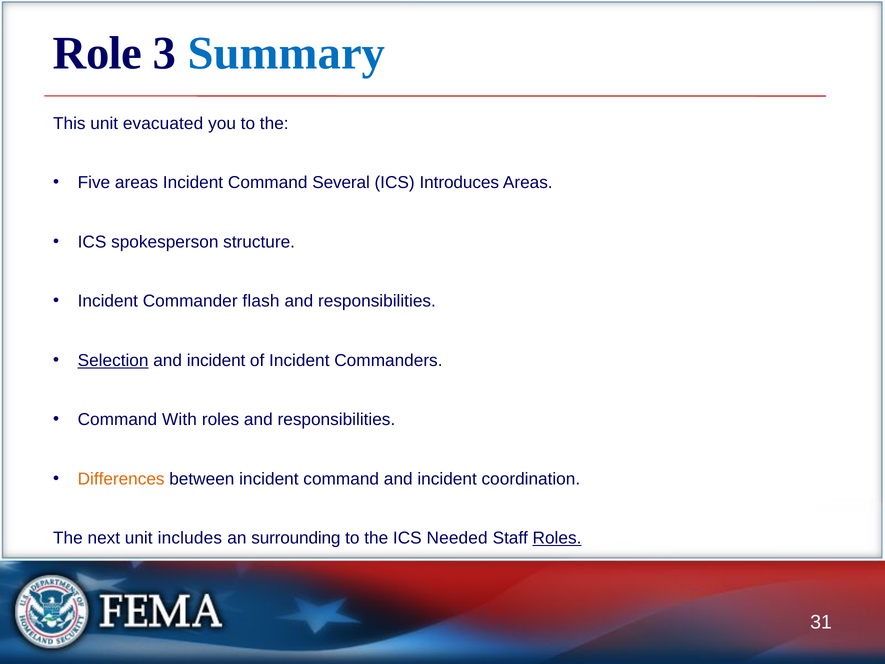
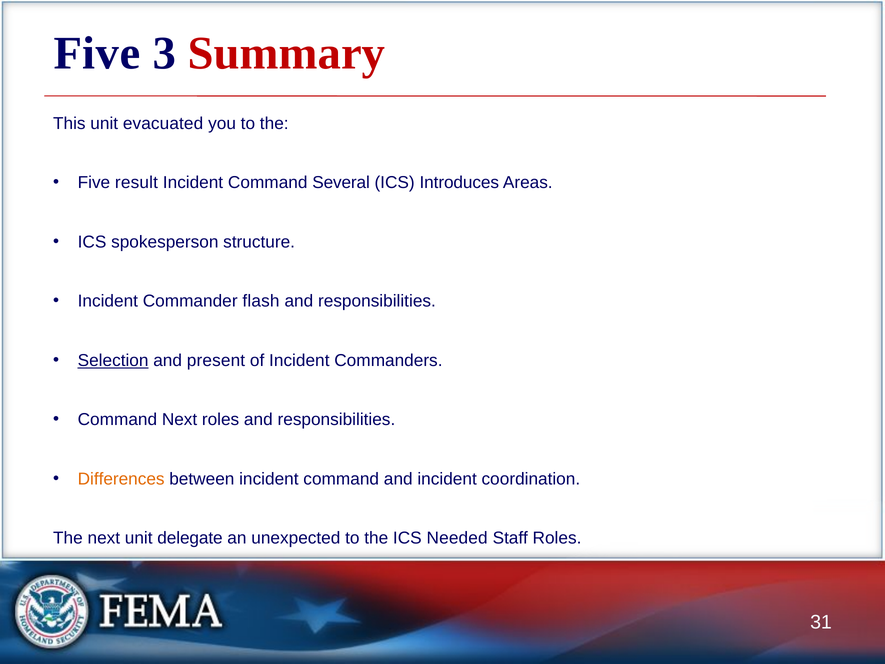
Role at (97, 53): Role -> Five
Summary colour: blue -> red
Five areas: areas -> result
incident at (216, 360): incident -> present
Command With: With -> Next
includes: includes -> delegate
surrounding: surrounding -> unexpected
Roles at (557, 538) underline: present -> none
